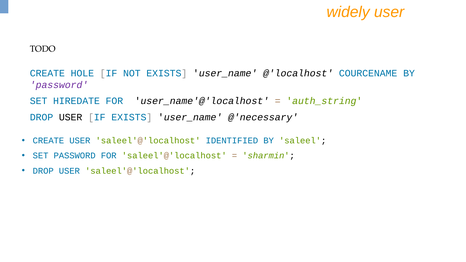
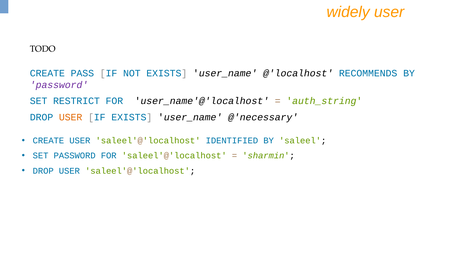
HOLE: HOLE -> PASS
COURCENAME: COURCENAME -> RECOMMENDS
HIREDATE: HIREDATE -> RESTRICT
USER at (71, 117) colour: black -> orange
